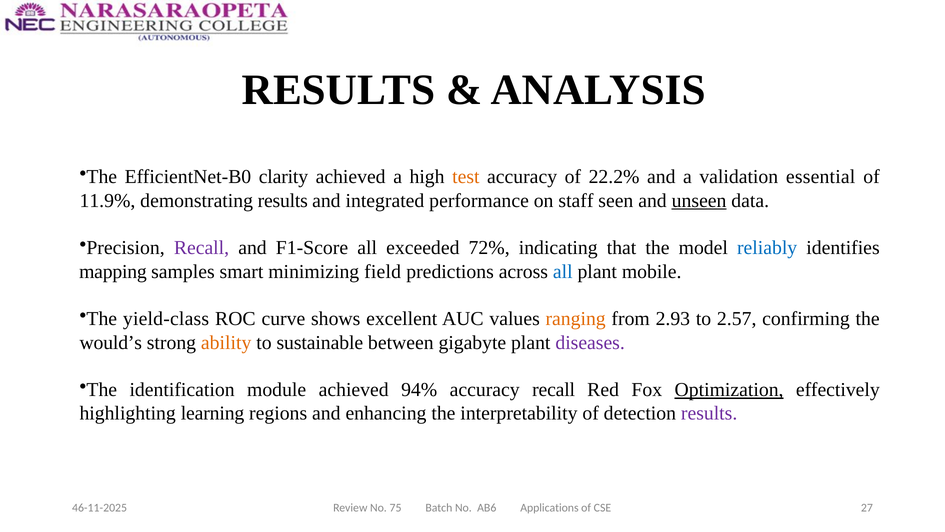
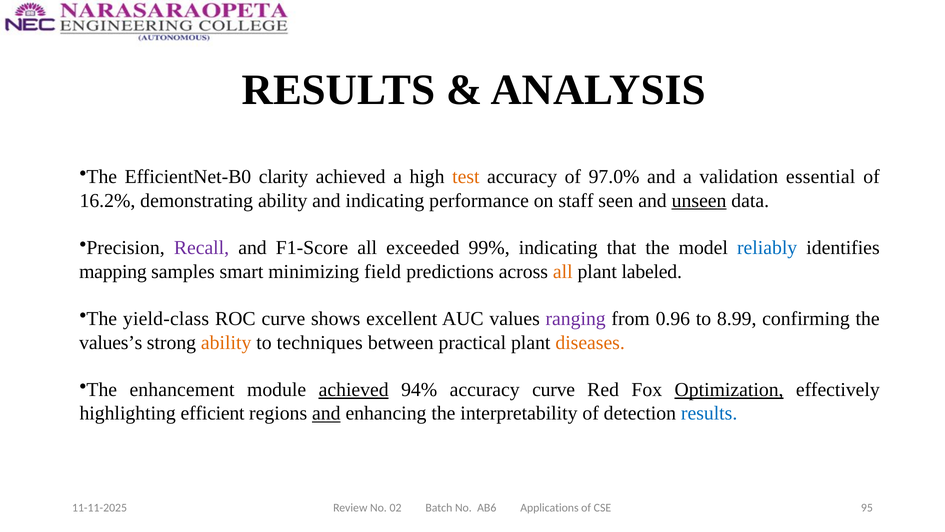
22.2%: 22.2% -> 97.0%
11.9%: 11.9% -> 16.2%
demonstrating results: results -> ability
and integrated: integrated -> indicating
72%: 72% -> 99%
all at (563, 271) colour: blue -> orange
mobile: mobile -> labeled
ranging colour: orange -> purple
2.93: 2.93 -> 0.96
2.57: 2.57 -> 8.99
would’s: would’s -> values’s
sustainable: sustainable -> techniques
gigabyte: gigabyte -> practical
diseases colour: purple -> orange
identification: identification -> enhancement
achieved at (354, 390) underline: none -> present
accuracy recall: recall -> curve
learning: learning -> efficient
and at (326, 413) underline: none -> present
results at (709, 413) colour: purple -> blue
75: 75 -> 02
27: 27 -> 95
46-11-2025: 46-11-2025 -> 11-11-2025
